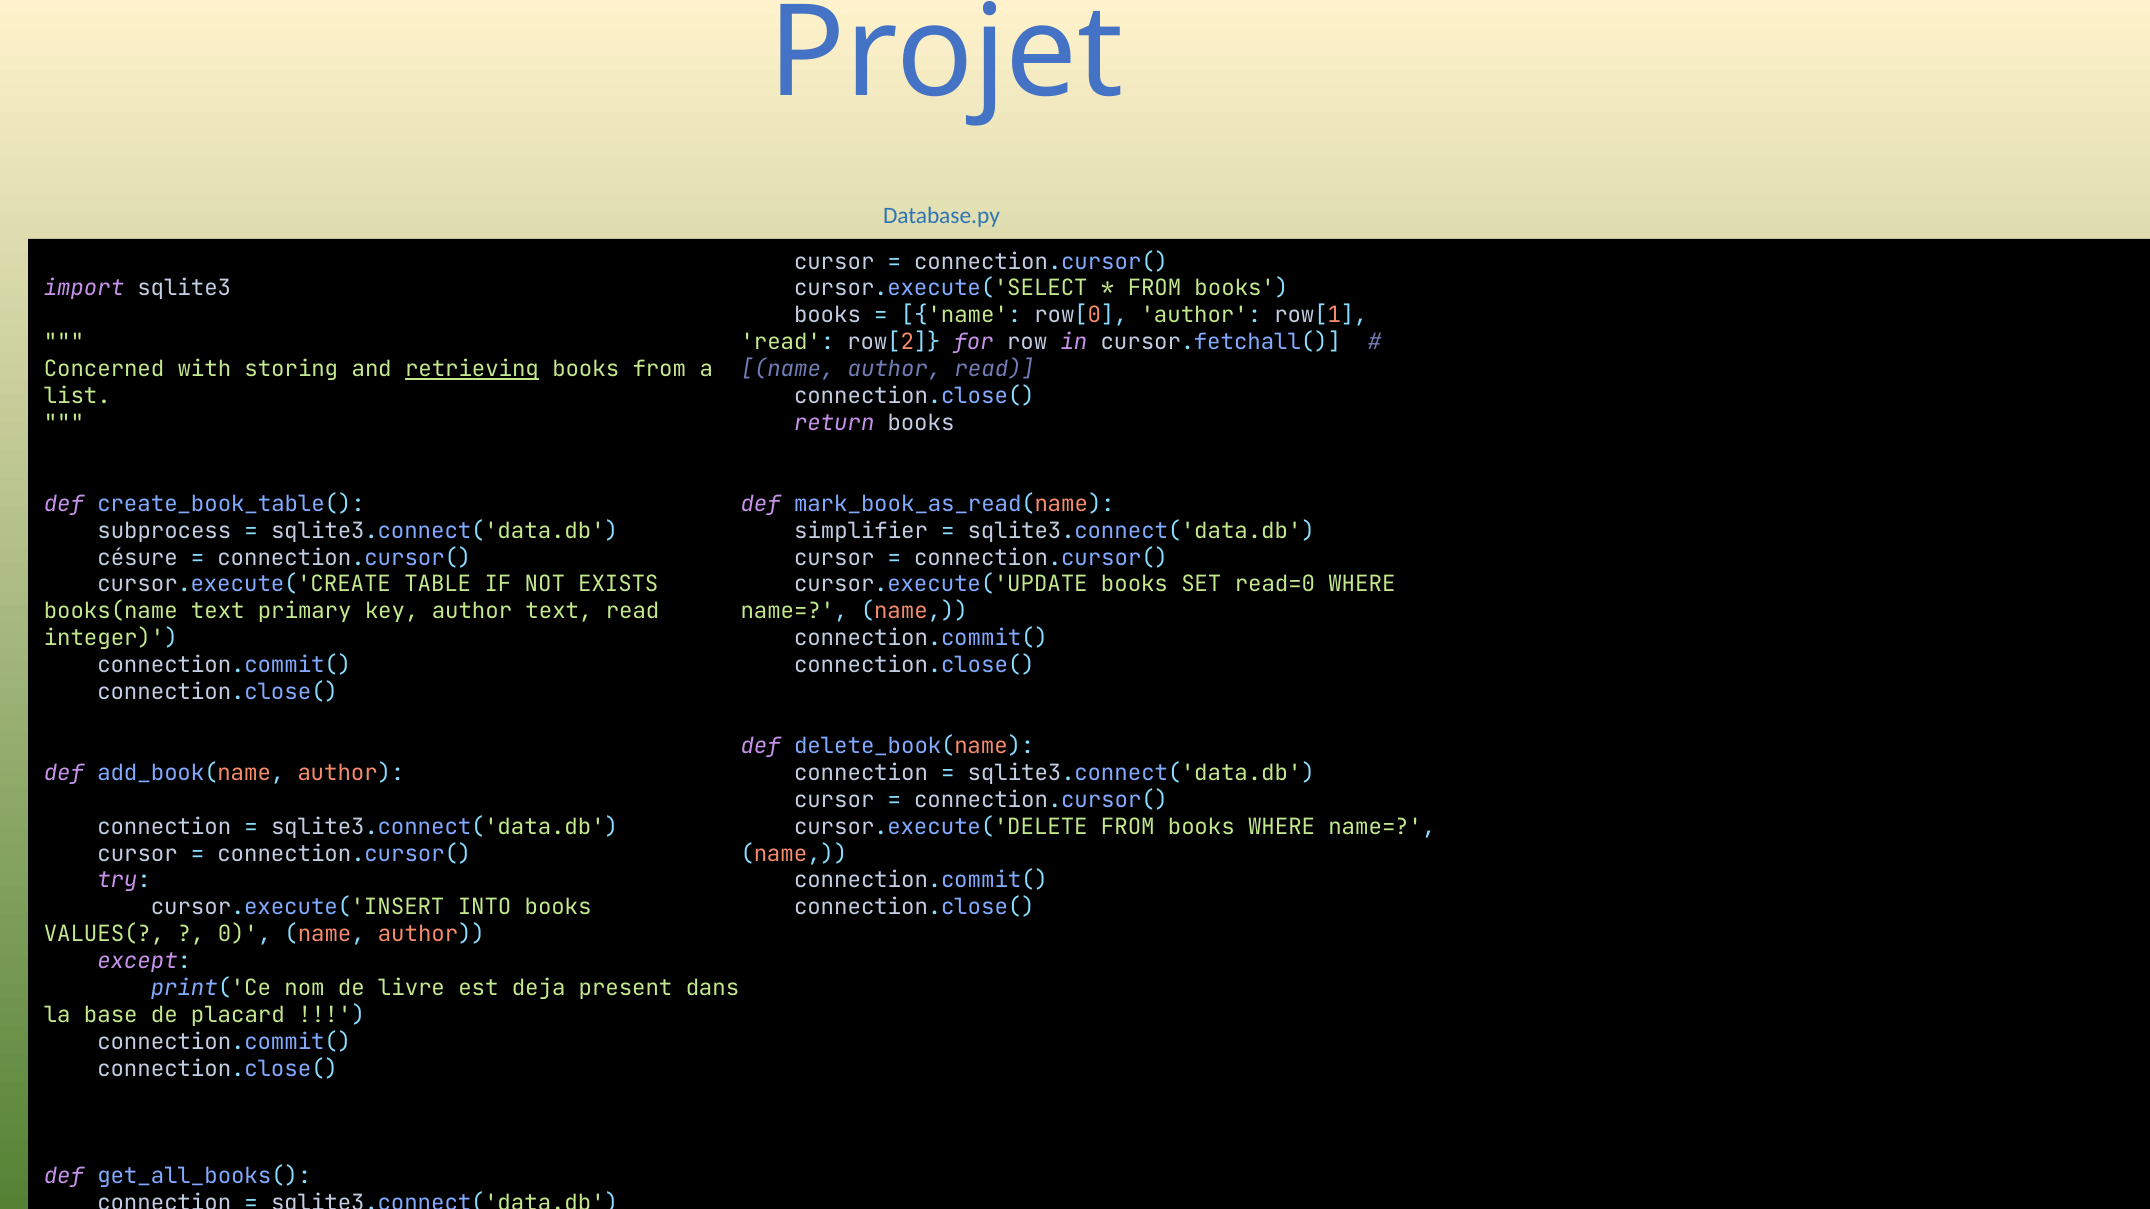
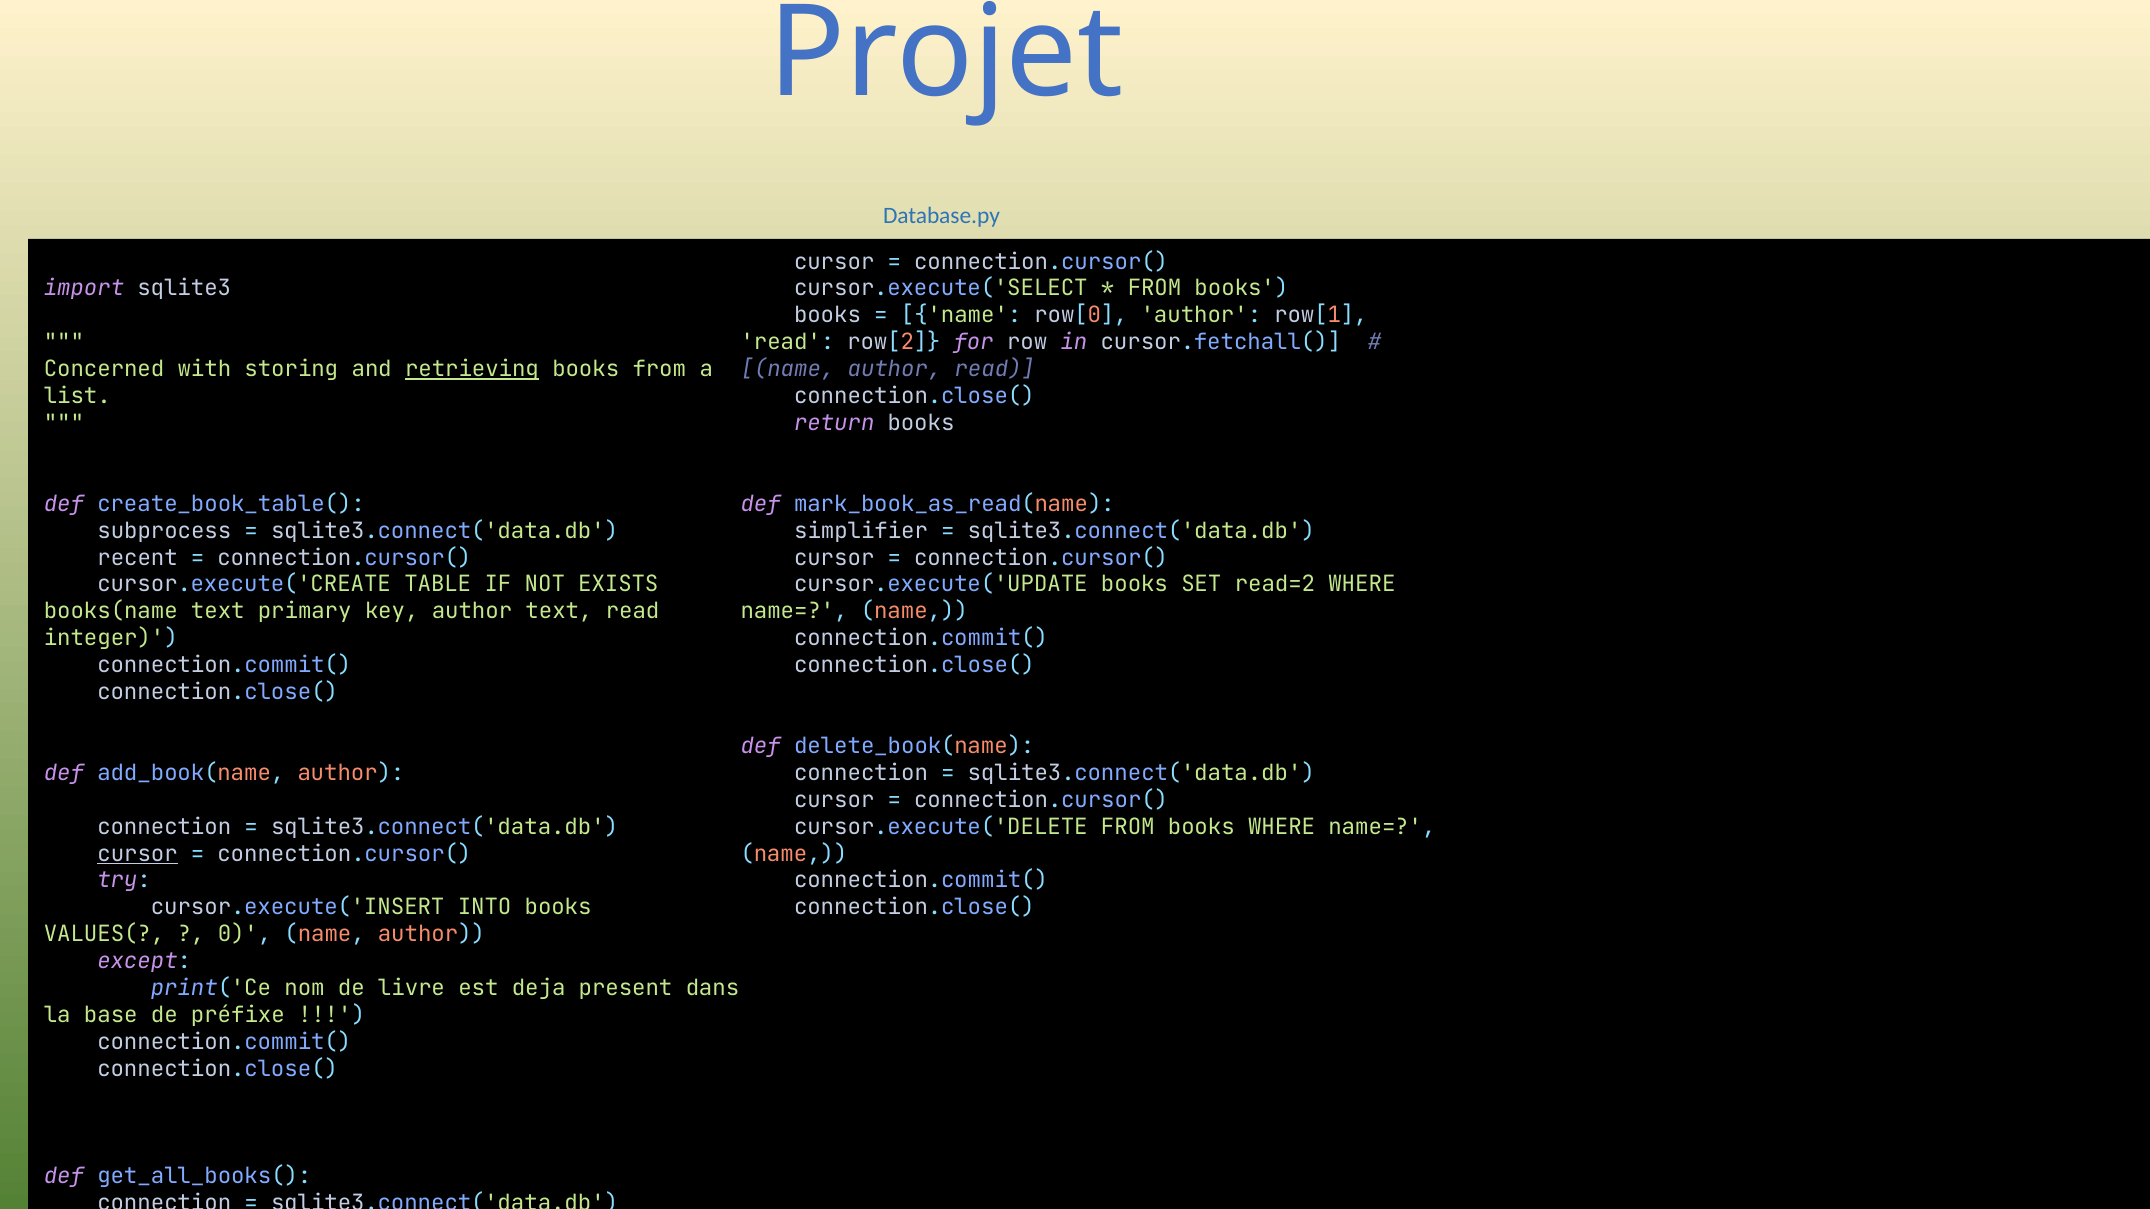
césure: césure -> recent
read=0: read=0 -> read=2
cursor at (138, 854) underline: none -> present
placard: placard -> préfixe
